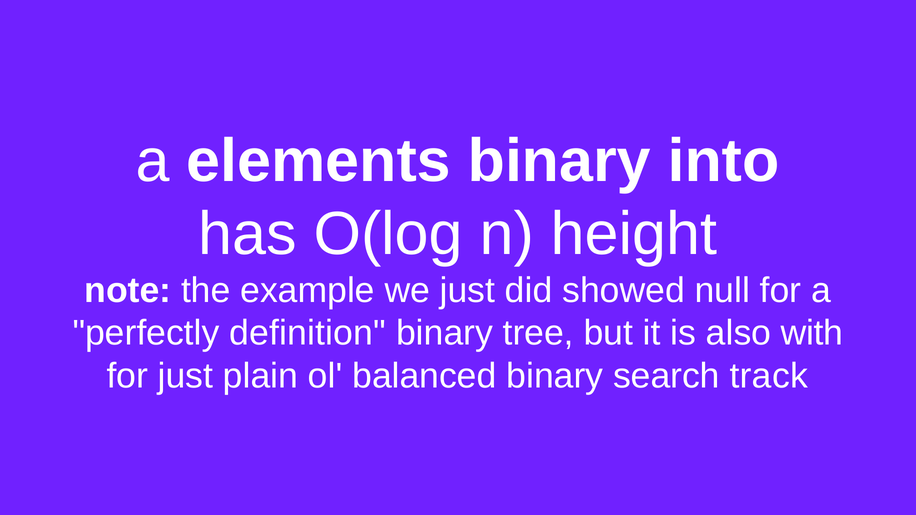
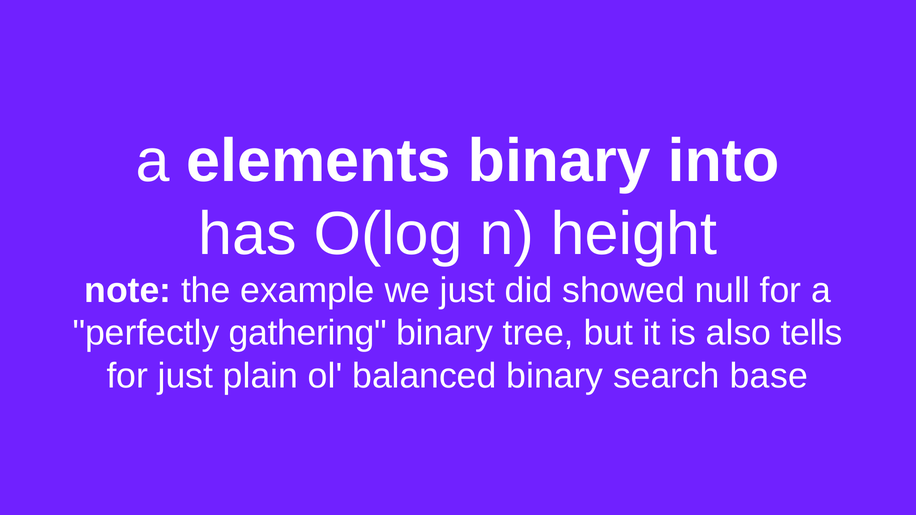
definition: definition -> gathering
with: with -> tells
track: track -> base
